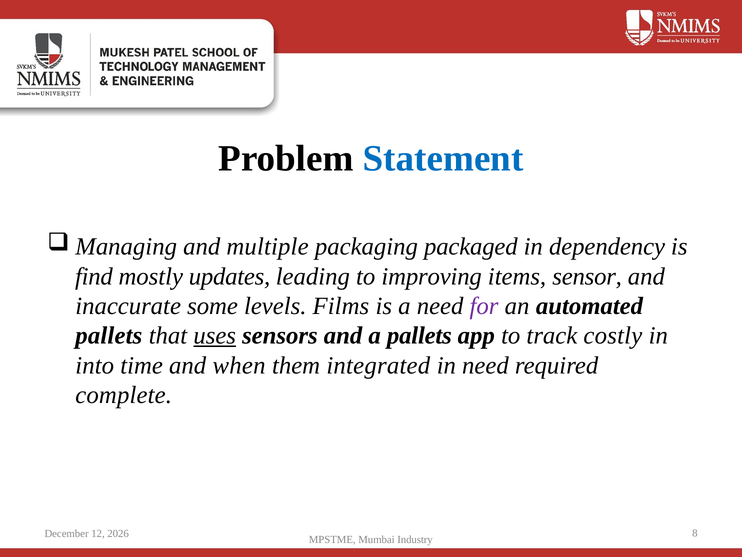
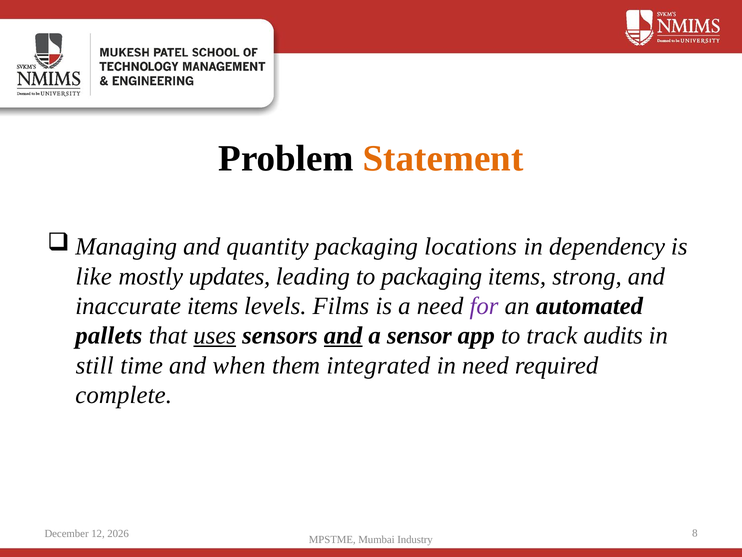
Statement colour: blue -> orange
multiple: multiple -> quantity
packaged: packaged -> locations
find: find -> like
to improving: improving -> packaging
sensor: sensor -> strong
inaccurate some: some -> items
and at (343, 336) underline: none -> present
a pallets: pallets -> sensor
costly: costly -> audits
into: into -> still
